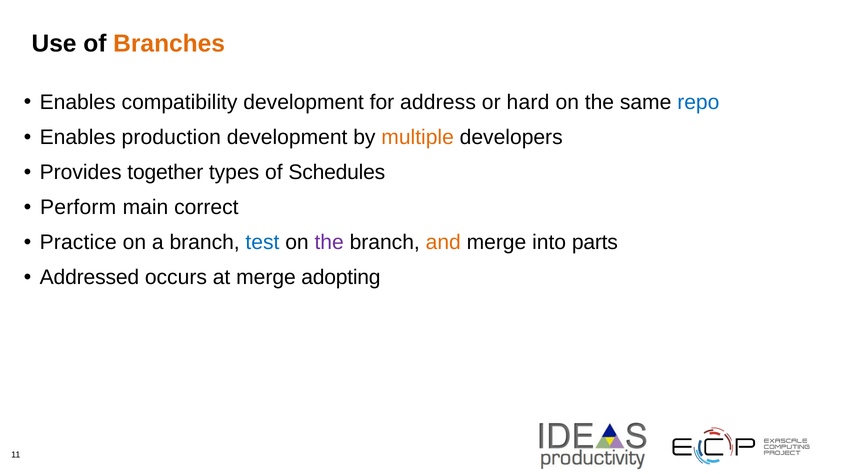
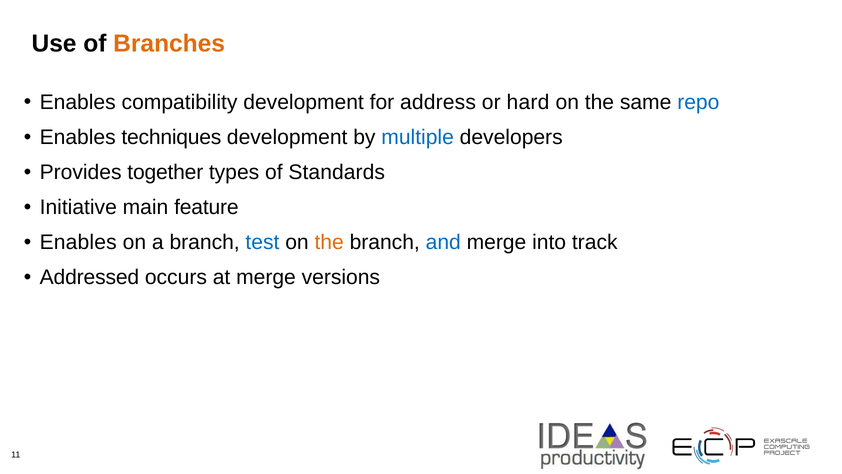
production: production -> techniques
multiple colour: orange -> blue
Schedules: Schedules -> Standards
Perform: Perform -> Initiative
correct: correct -> feature
Practice at (78, 242): Practice -> Enables
the at (329, 242) colour: purple -> orange
and colour: orange -> blue
parts: parts -> track
adopting: adopting -> versions
